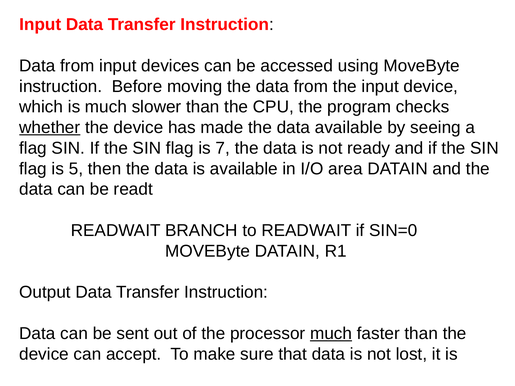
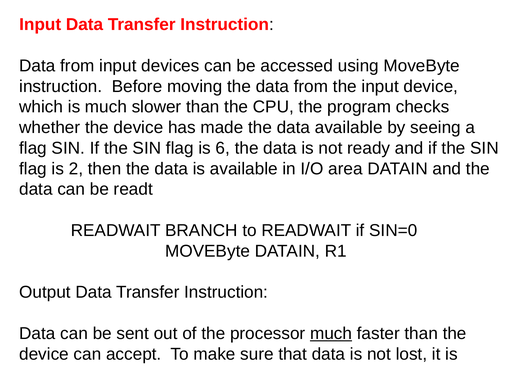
whether underline: present -> none
7: 7 -> 6
5: 5 -> 2
